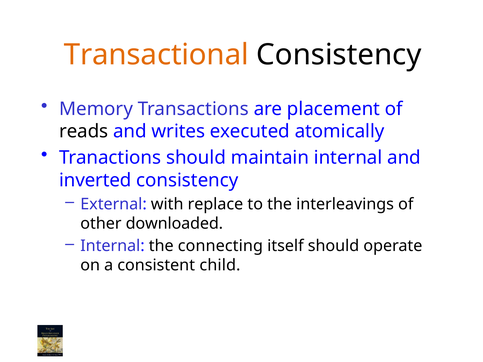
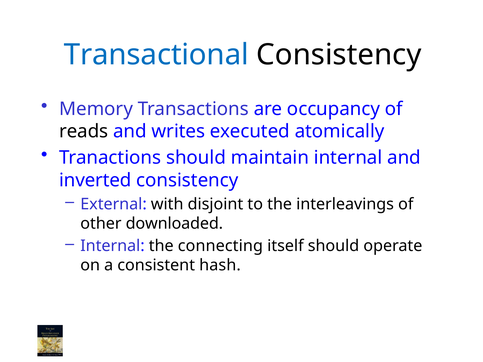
Transactional colour: orange -> blue
placement: placement -> occupancy
replace: replace -> disjoint
child: child -> hash
